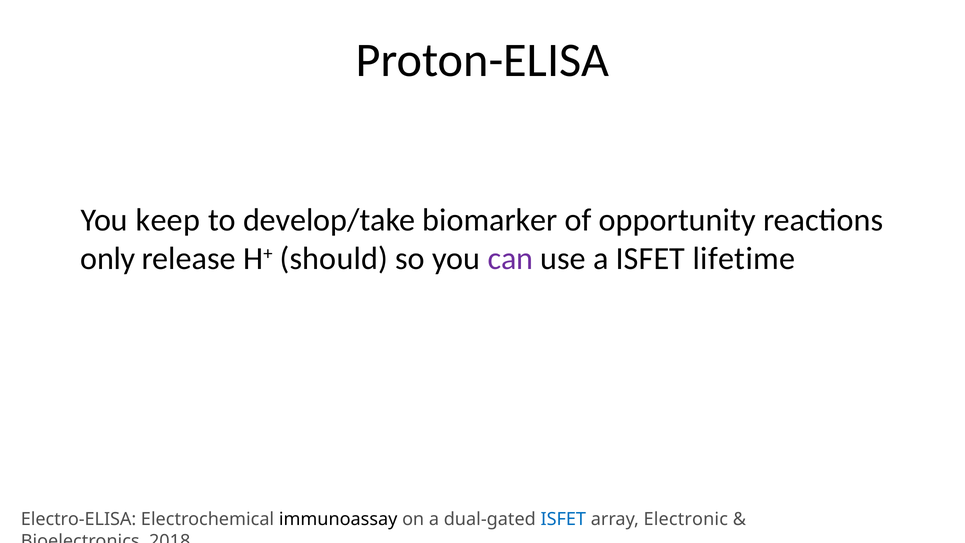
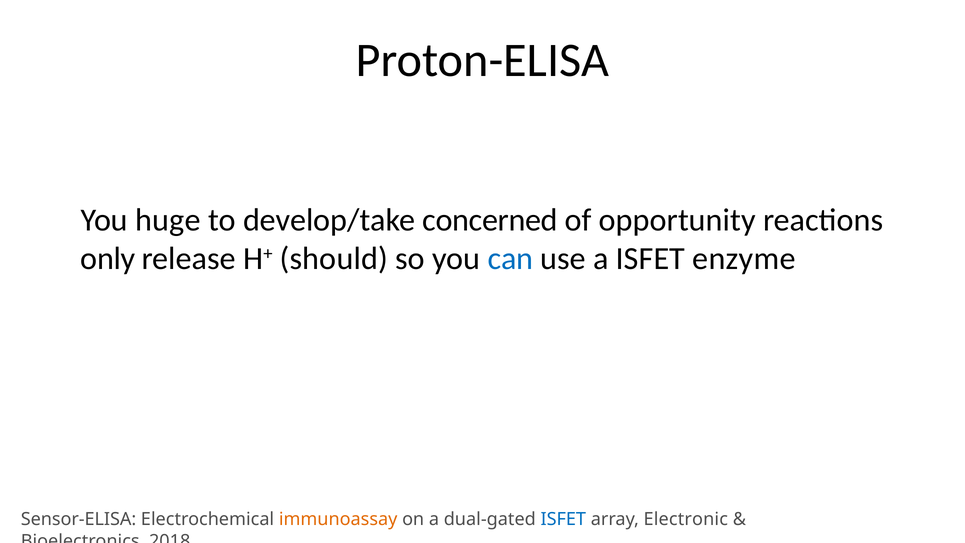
keep: keep -> huge
biomarker: biomarker -> concerned
can colour: purple -> blue
lifetime: lifetime -> enzyme
Electro-ELISA: Electro-ELISA -> Sensor-ELISA
immunoassay colour: black -> orange
